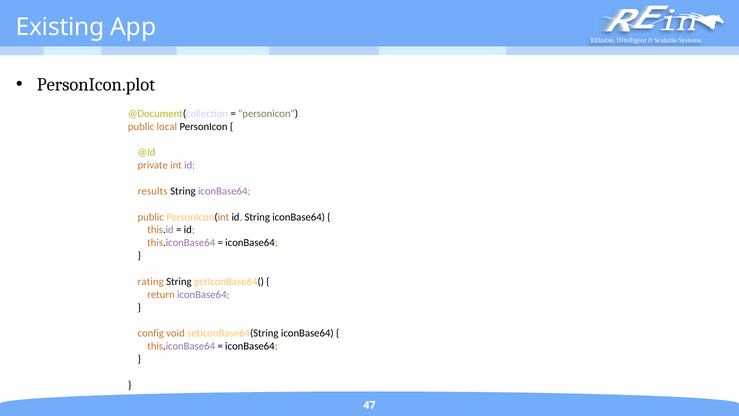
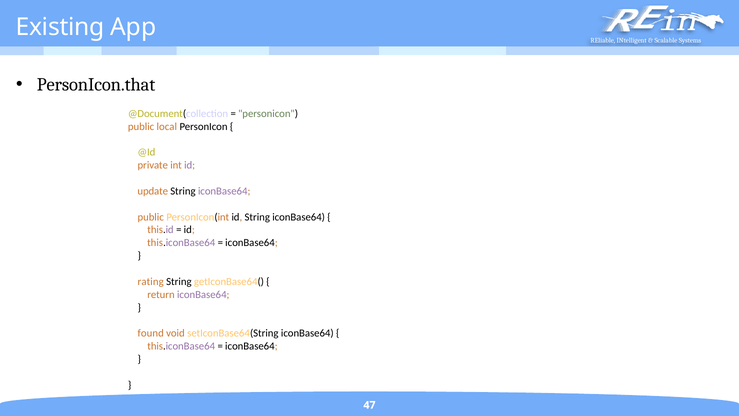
PersonIcon.plot: PersonIcon.plot -> PersonIcon.that
results: results -> update
config: config -> found
